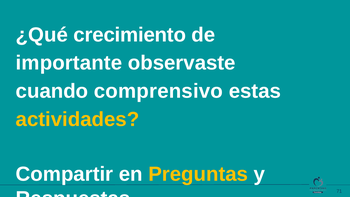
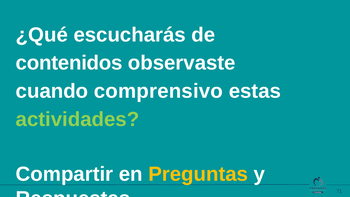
crecimiento: crecimiento -> escucharás
importante: importante -> contenidos
actividades colour: yellow -> light green
